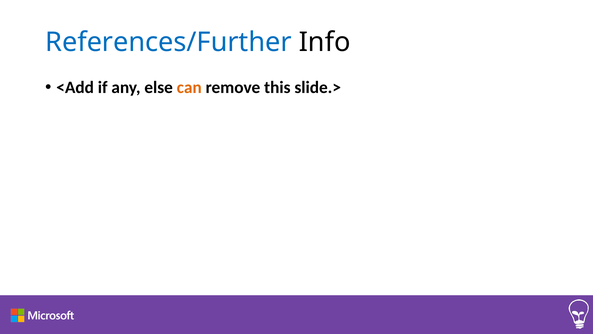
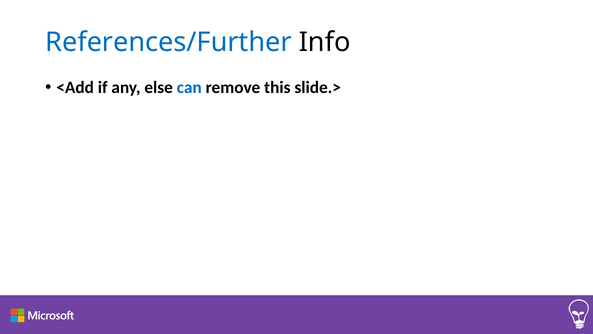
can colour: orange -> blue
